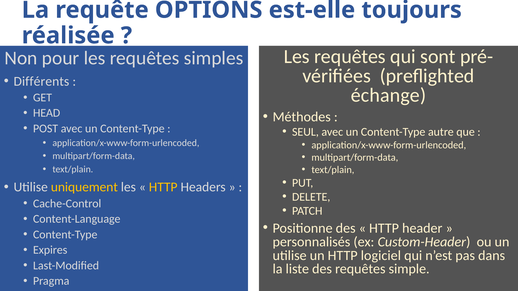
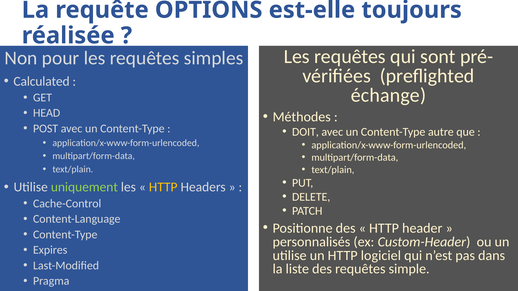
Différents: Différents -> Calculated
SEUL: SEUL -> DOIT
uniquement colour: yellow -> light green
